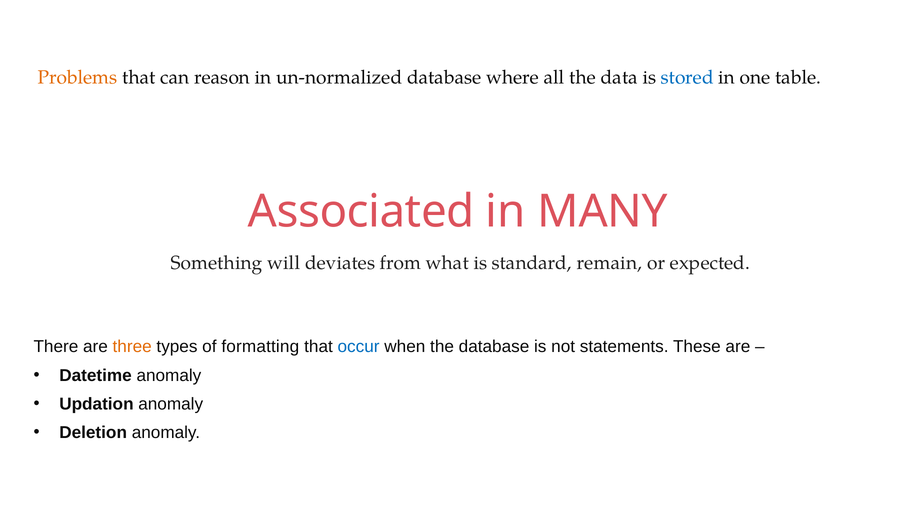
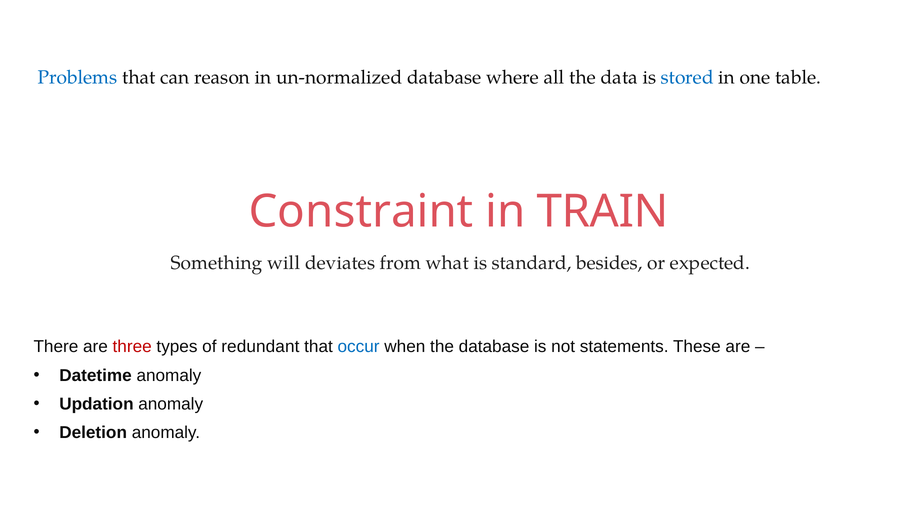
Problems colour: orange -> blue
Associated: Associated -> Constraint
MANY: MANY -> TRAIN
remain: remain -> besides
three colour: orange -> red
formatting: formatting -> redundant
